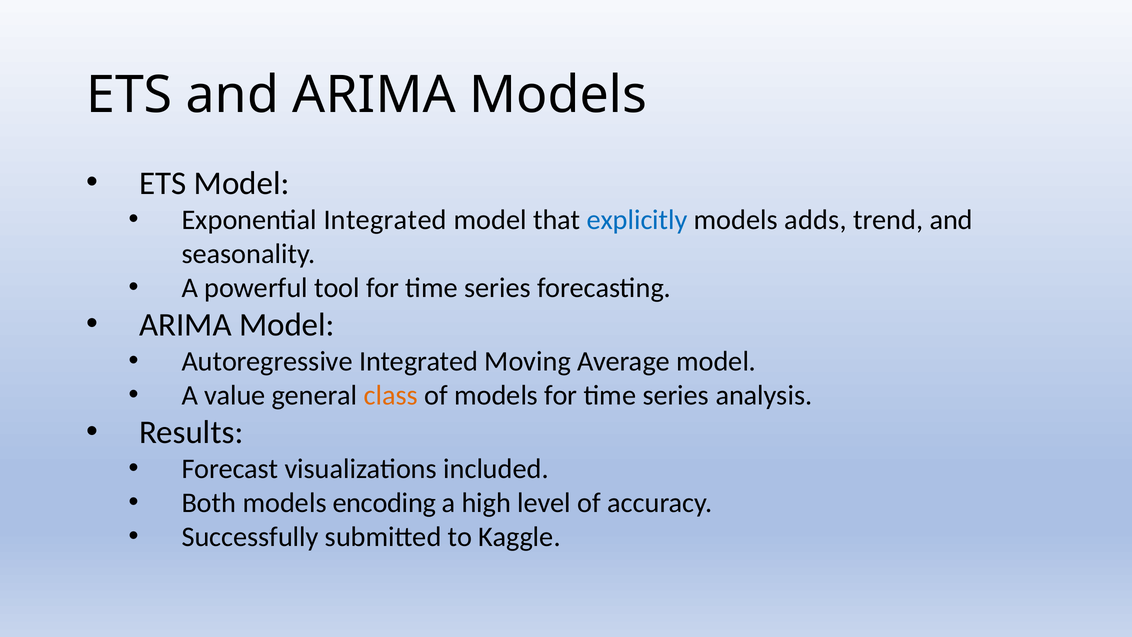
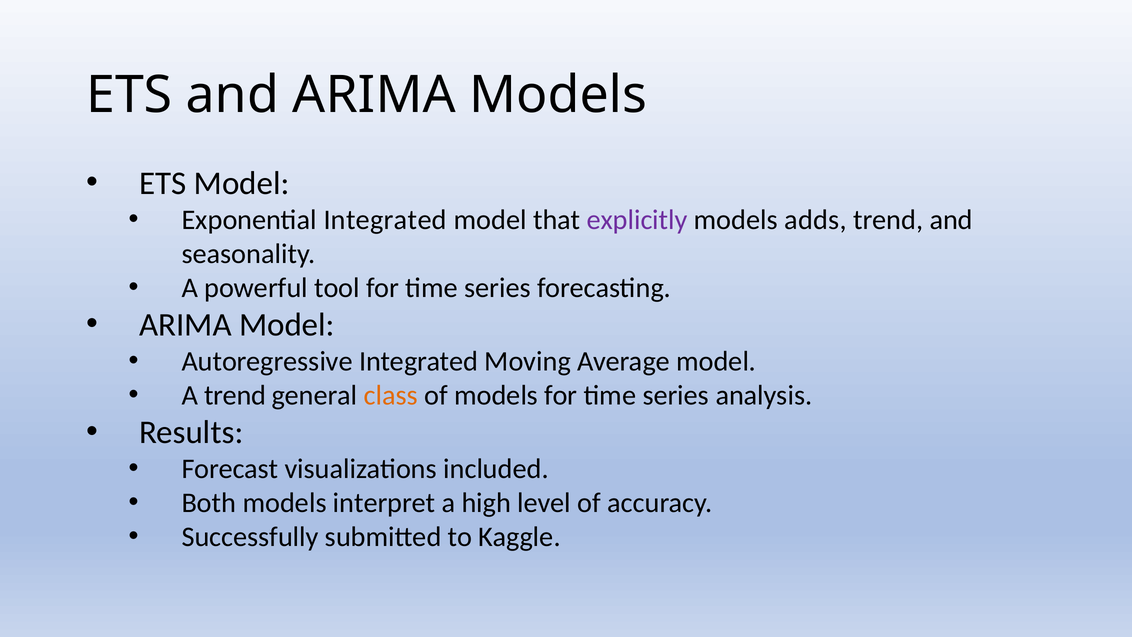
explicitly colour: blue -> purple
A value: value -> trend
encoding: encoding -> interpret
